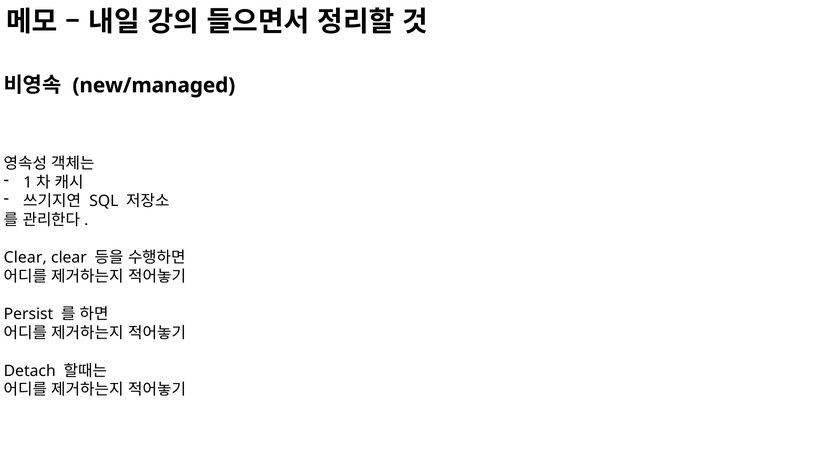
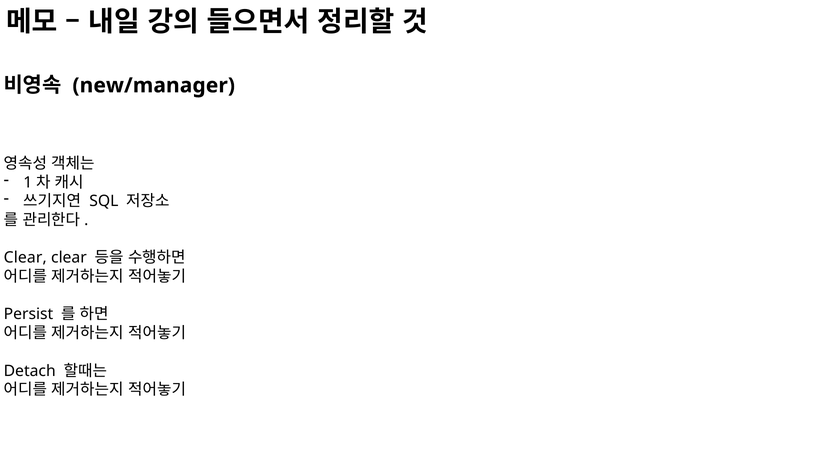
new/managed: new/managed -> new/manager
